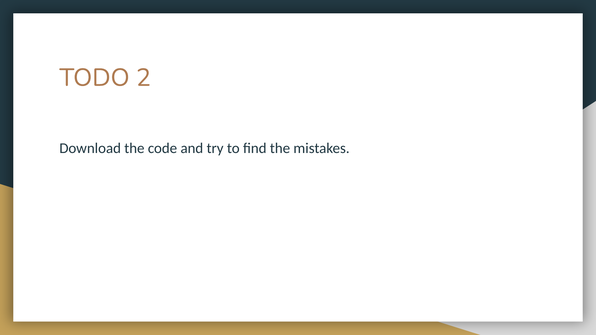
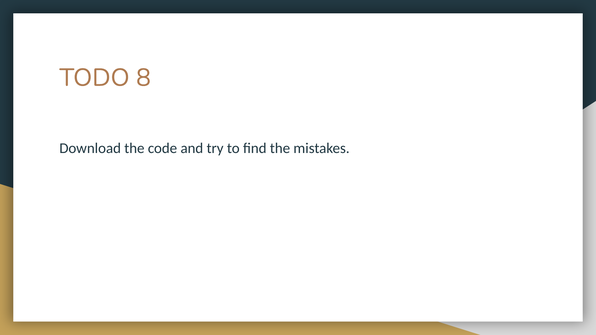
2: 2 -> 8
